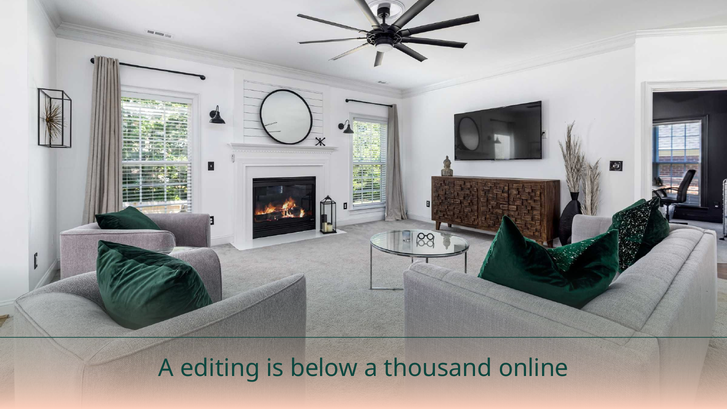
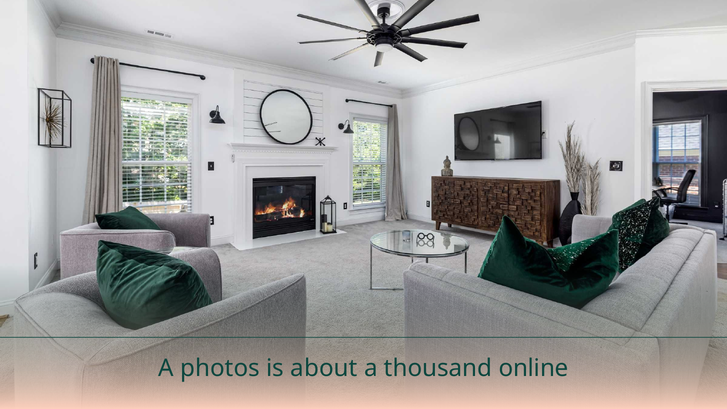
editing: editing -> photos
below: below -> about
